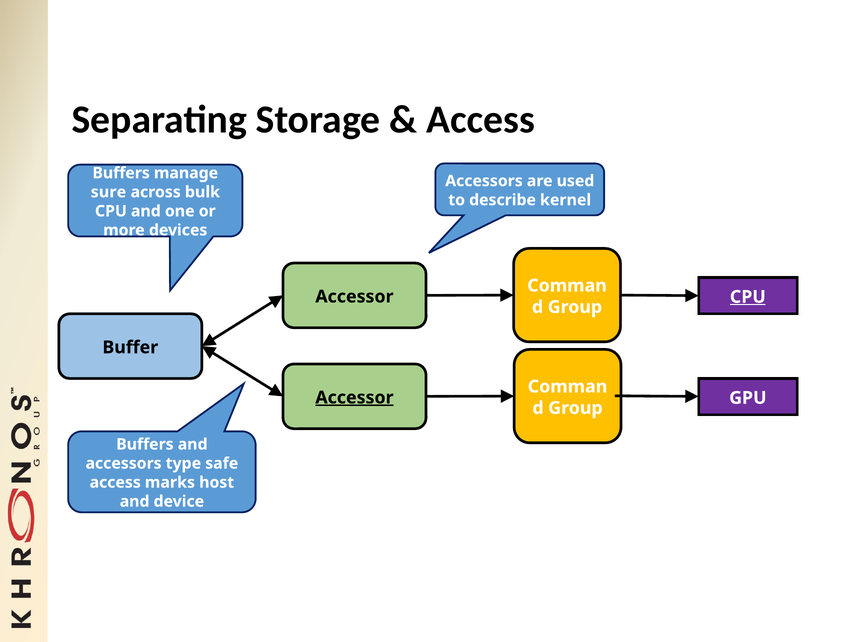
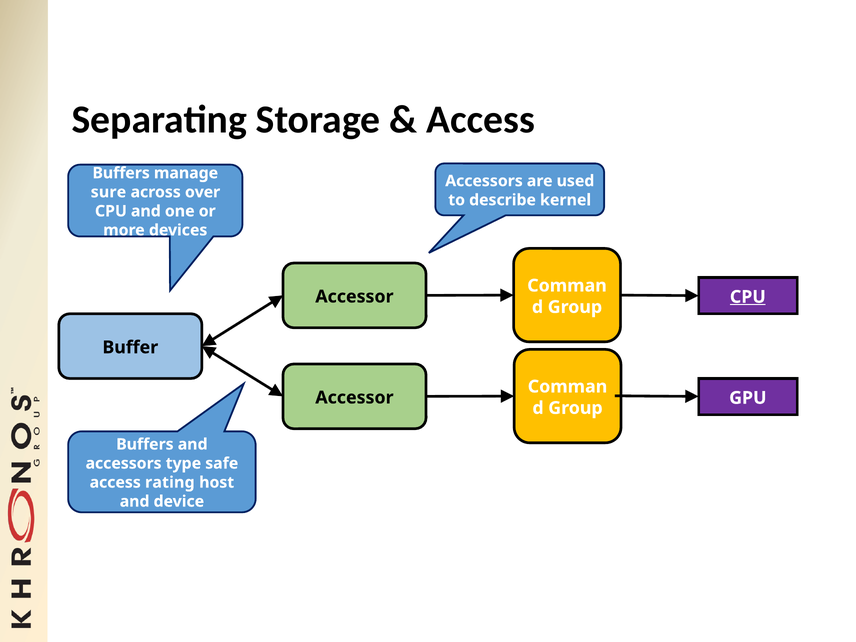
bulk: bulk -> over
Accessor at (354, 398) underline: present -> none
marks: marks -> rating
